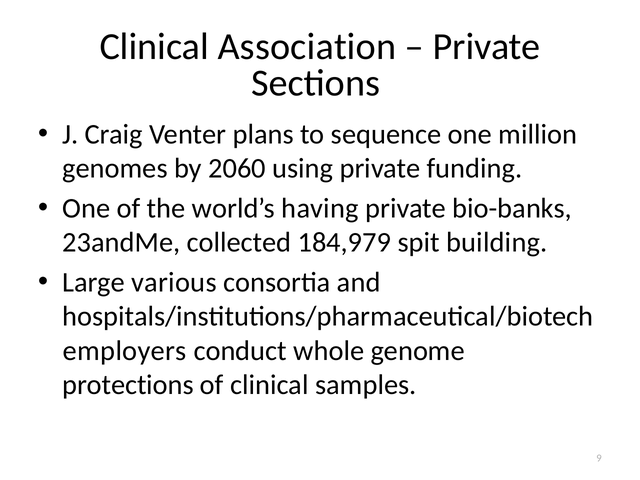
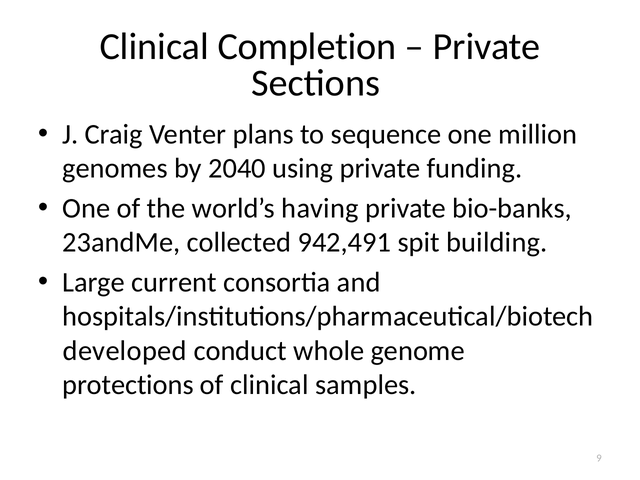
Association: Association -> Completion
2060: 2060 -> 2040
184,979: 184,979 -> 942,491
various: various -> current
employers: employers -> developed
